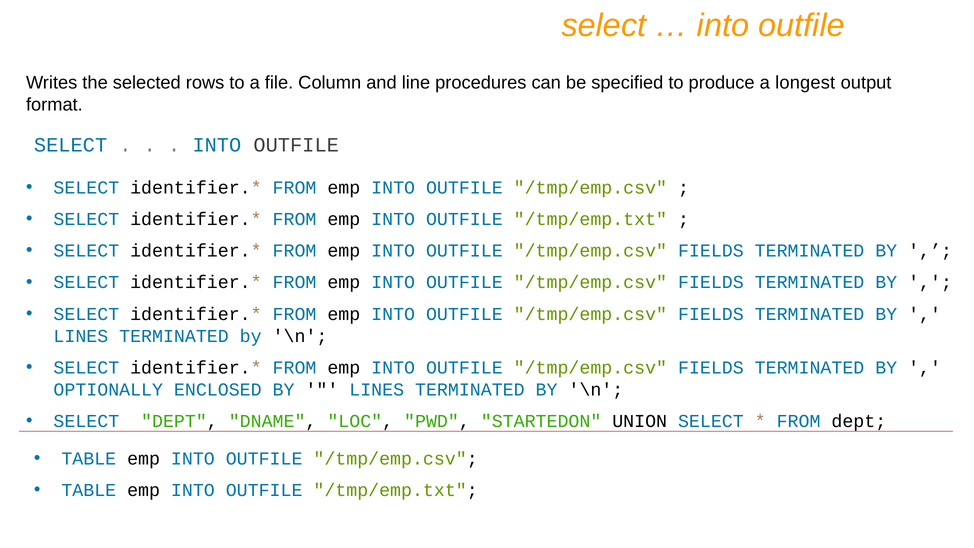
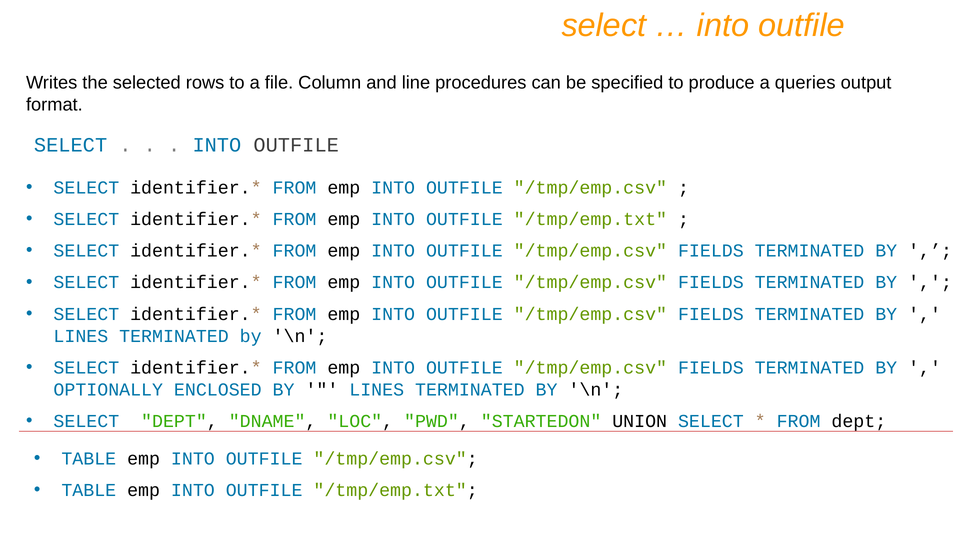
longest: longest -> queries
